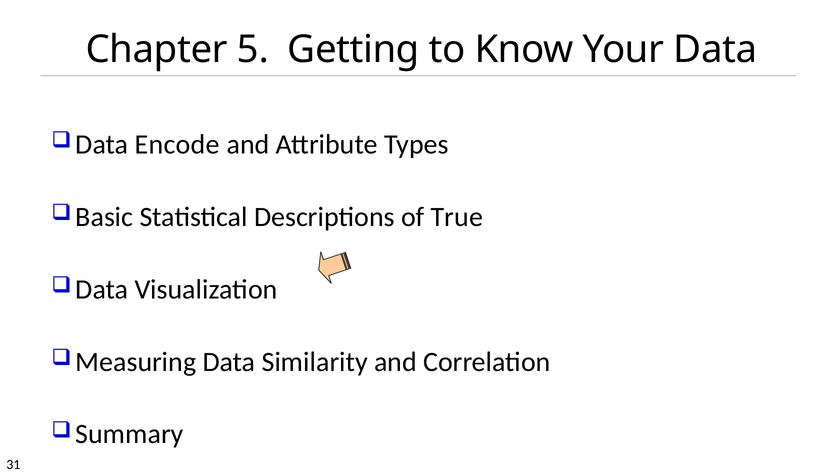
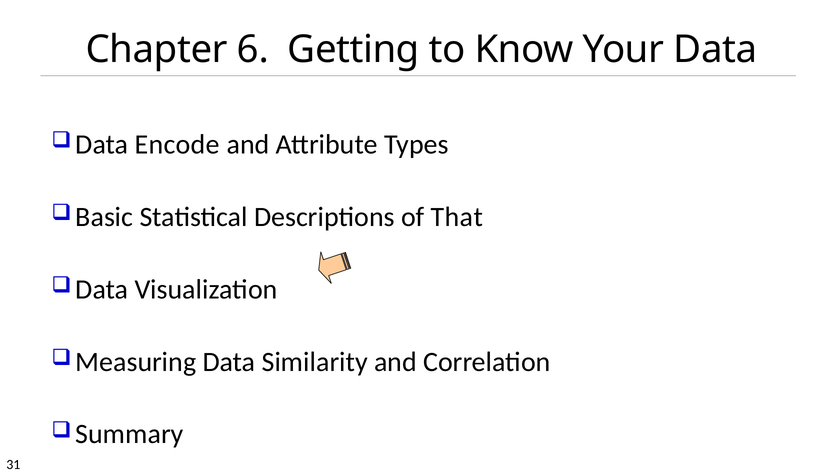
5: 5 -> 6
True: True -> That
